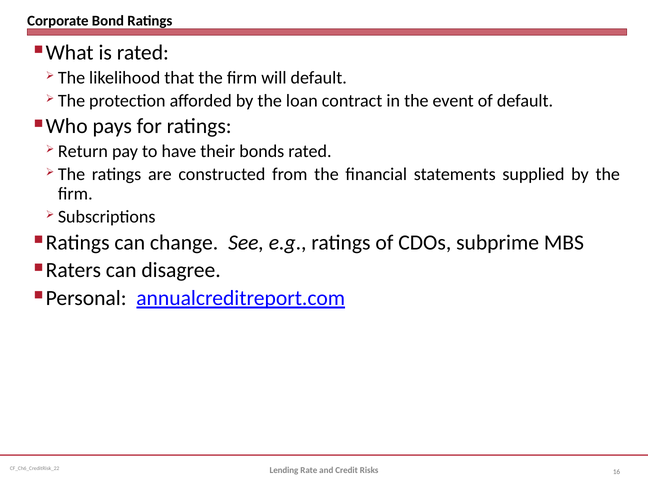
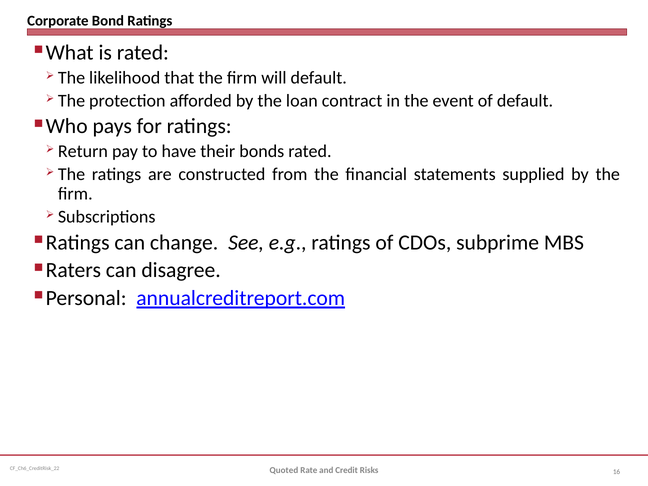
Lending: Lending -> Quoted
